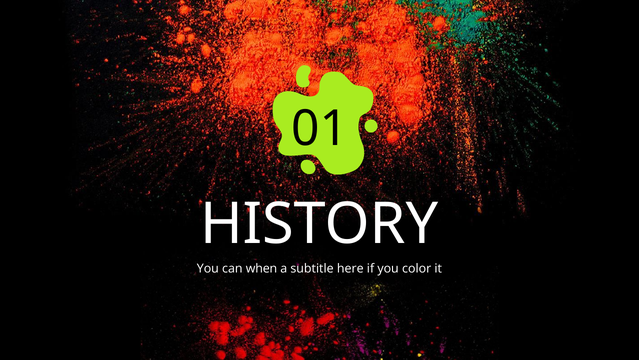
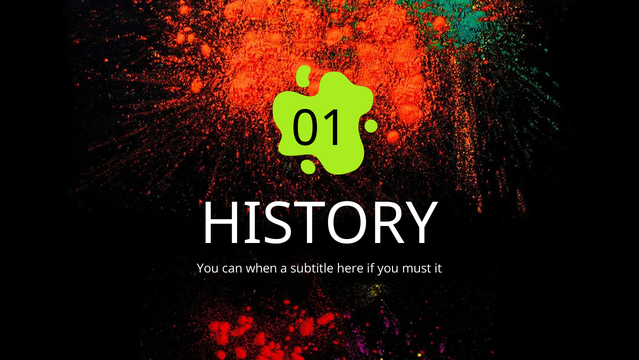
color: color -> must
